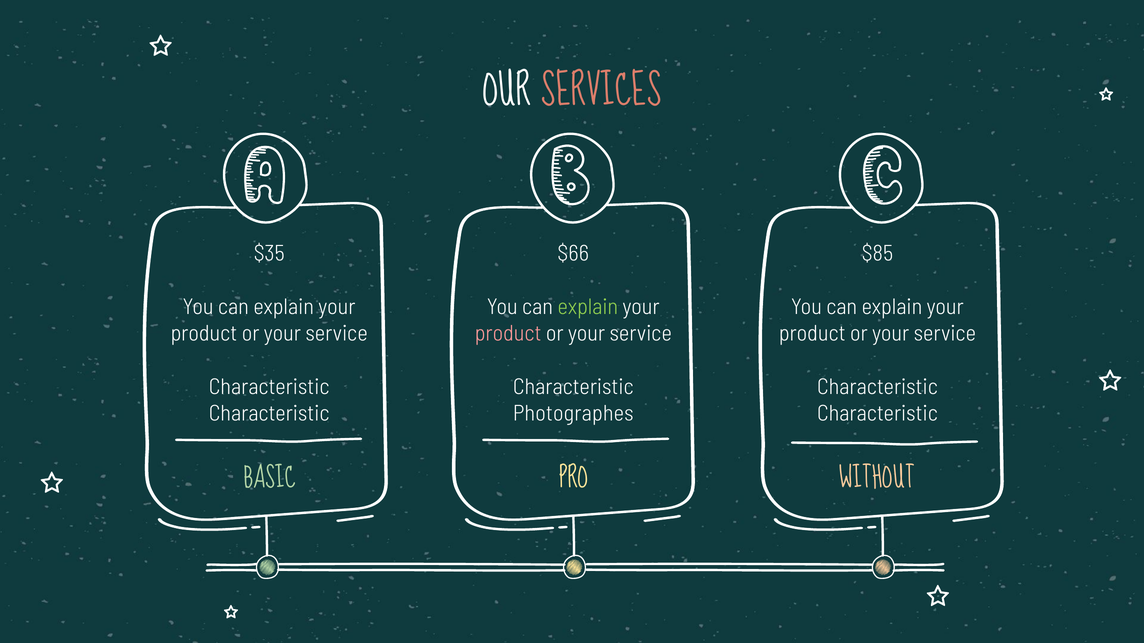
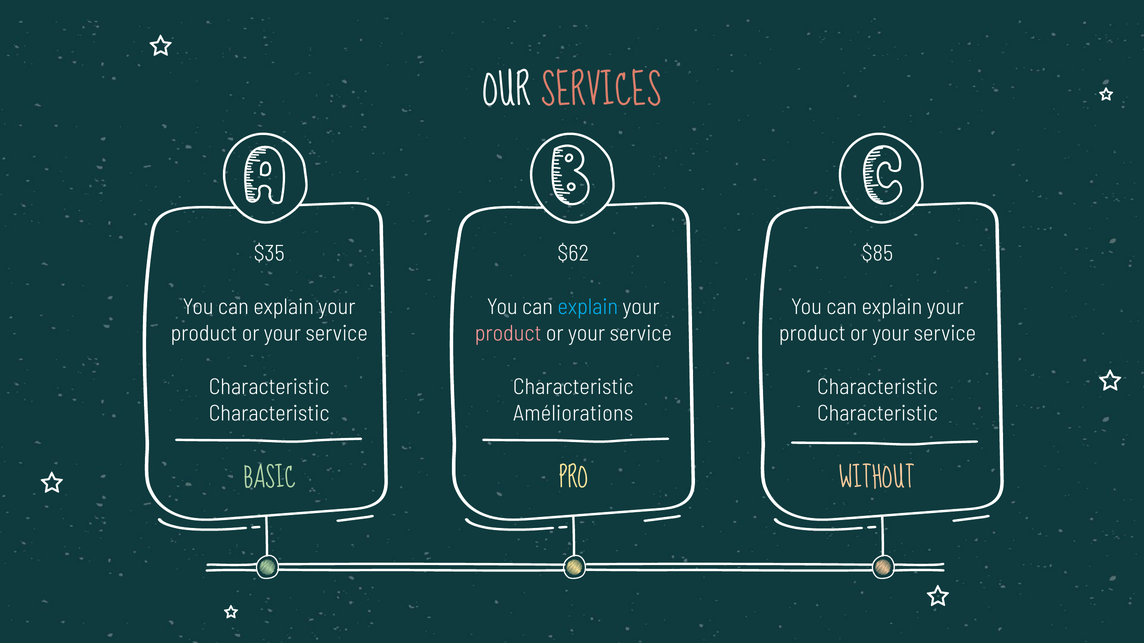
$66: $66 -> $62
explain at (588, 307) colour: light green -> light blue
Photographes: Photographes -> Améliorations
